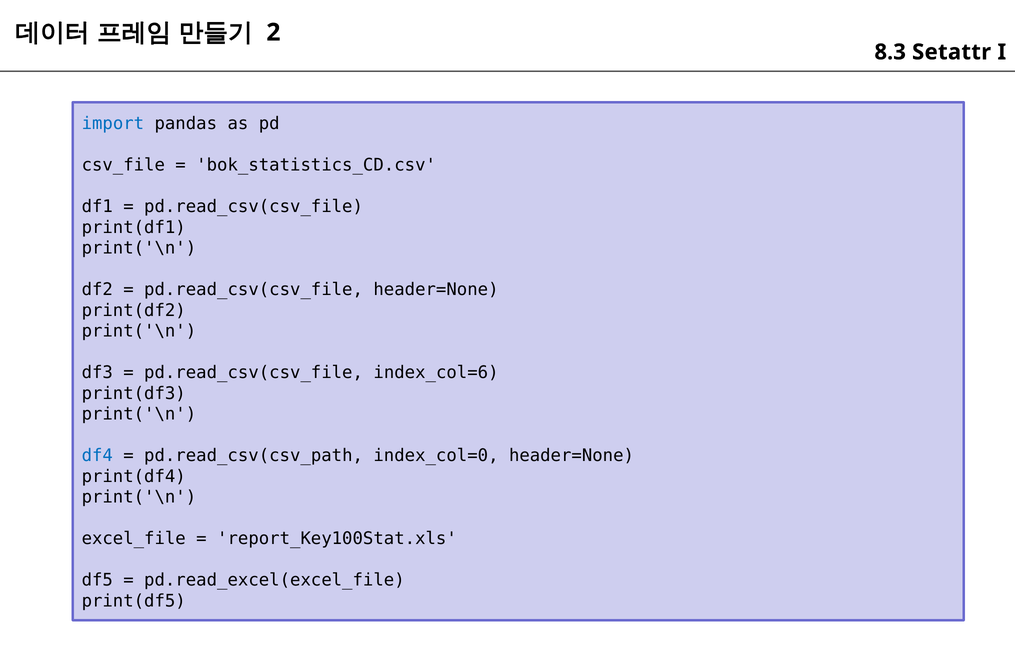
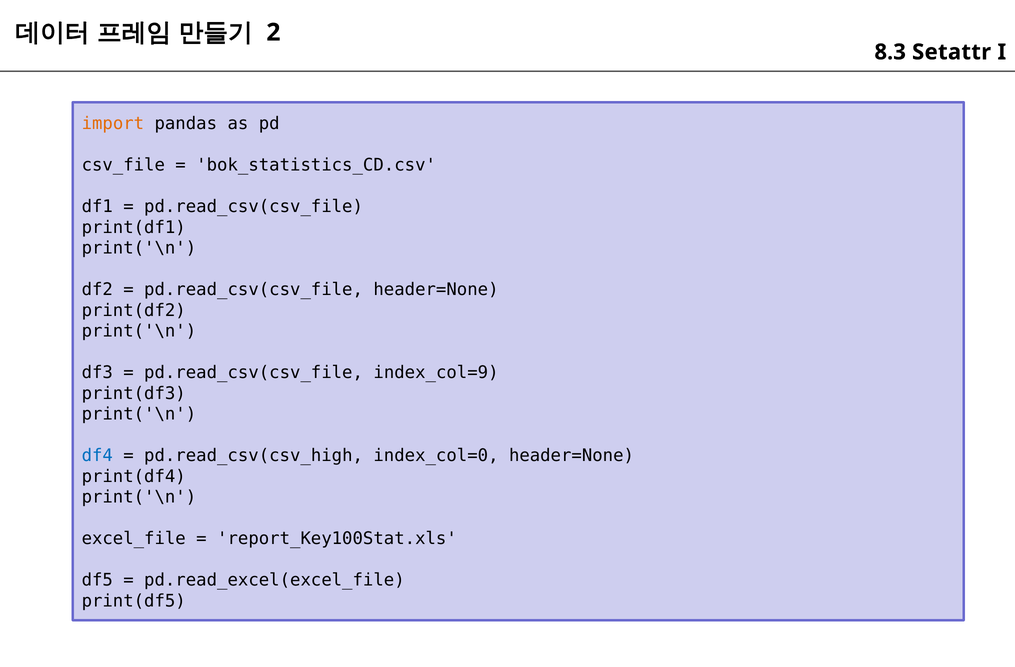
import colour: blue -> orange
index_col=6: index_col=6 -> index_col=9
pd.read_csv(csv_path: pd.read_csv(csv_path -> pd.read_csv(csv_high
